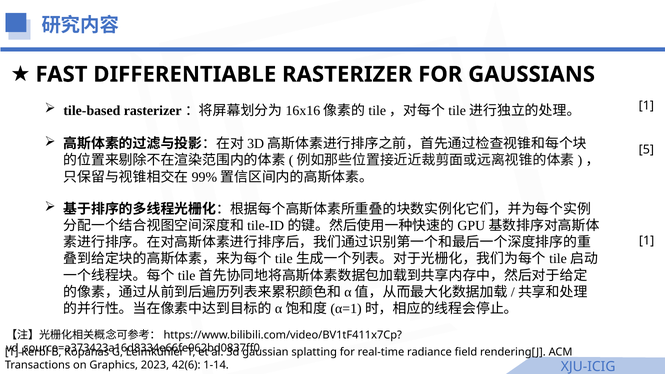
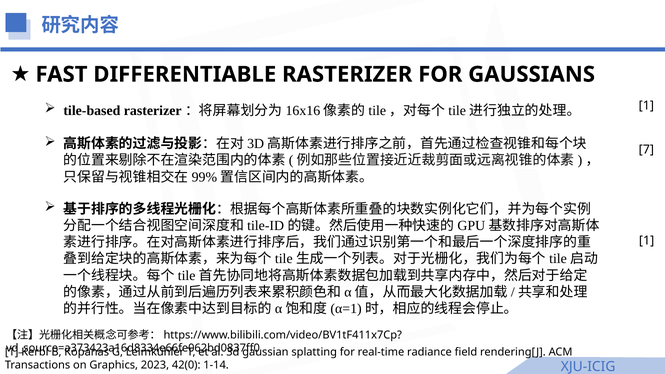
5: 5 -> 7
42(6: 42(6 -> 42(0
